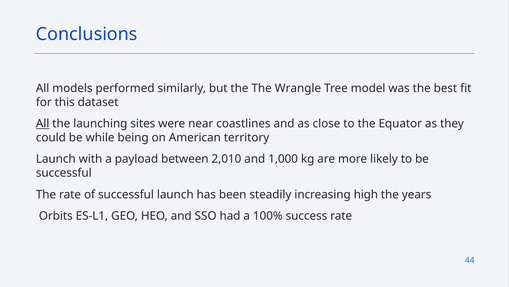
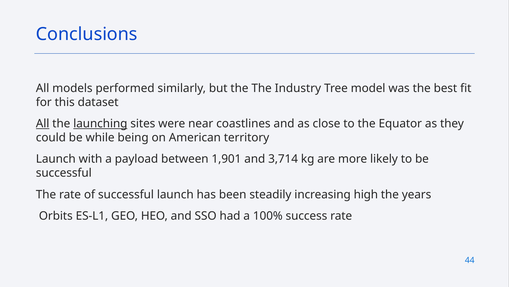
Wrangle: Wrangle -> Industry
launching underline: none -> present
2,010: 2,010 -> 1,901
1,000: 1,000 -> 3,714
